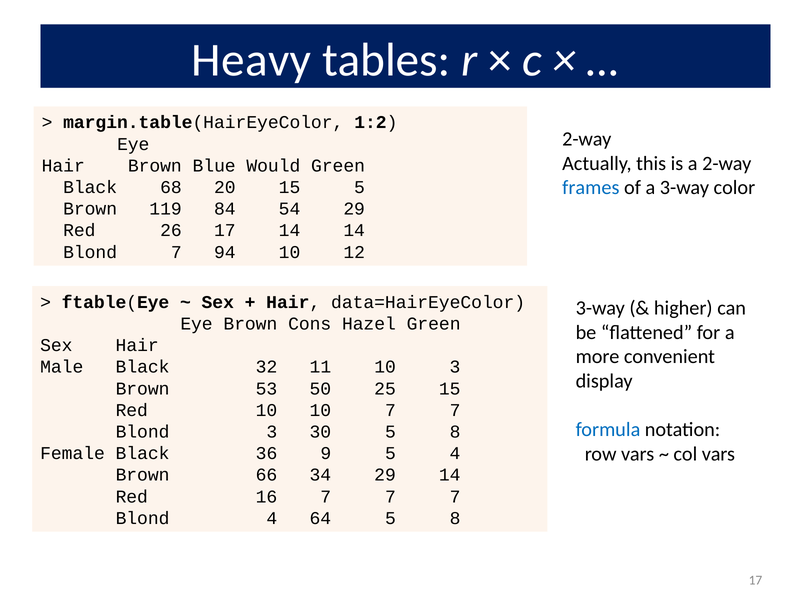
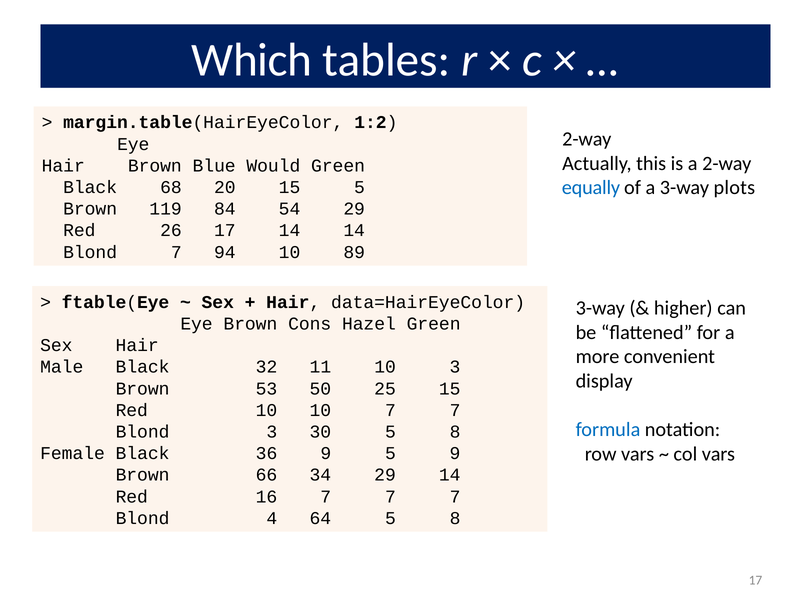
Heavy: Heavy -> Which
frames: frames -> equally
color: color -> plots
12: 12 -> 89
5 4: 4 -> 9
